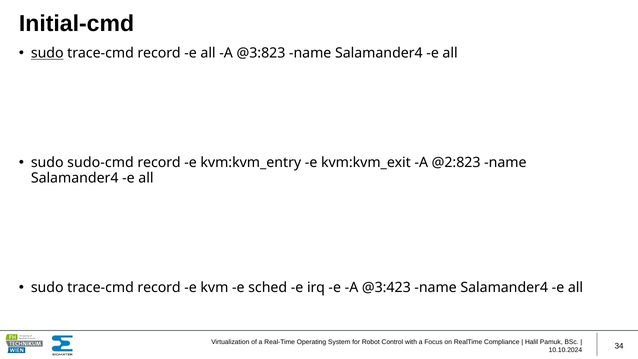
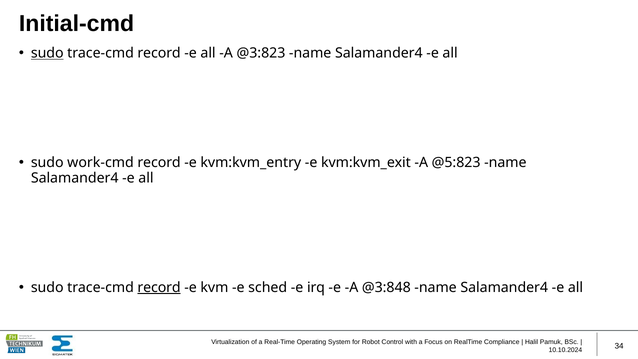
sudo-cmd: sudo-cmd -> work-cmd
@2:823: @2:823 -> @5:823
record at (159, 287) underline: none -> present
@3:423: @3:423 -> @3:848
